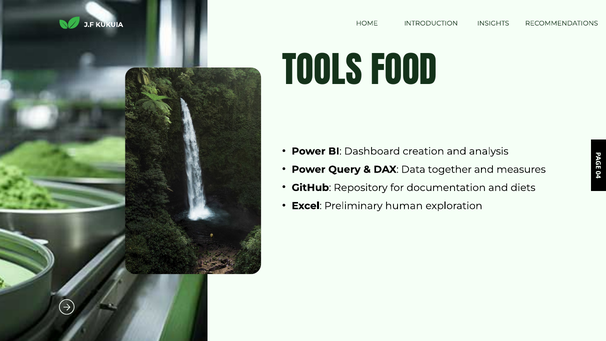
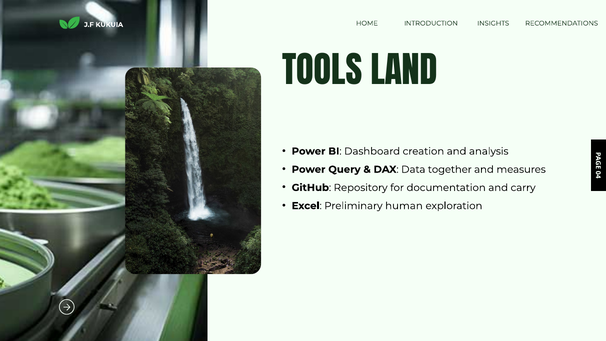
FOOD: FOOD -> LAND
diets: diets -> carry
